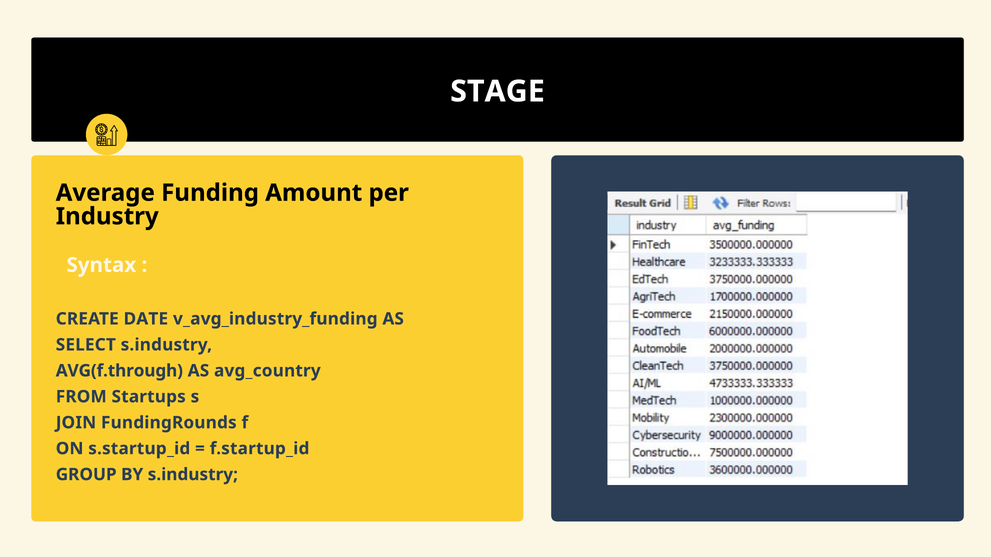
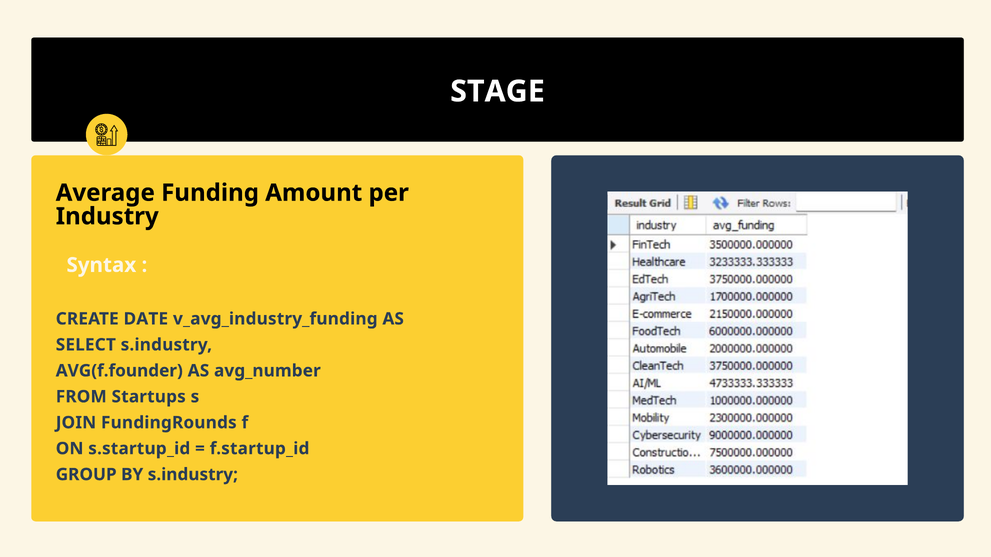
AVG(f.through: AVG(f.through -> AVG(f.founder
avg_country: avg_country -> avg_number
